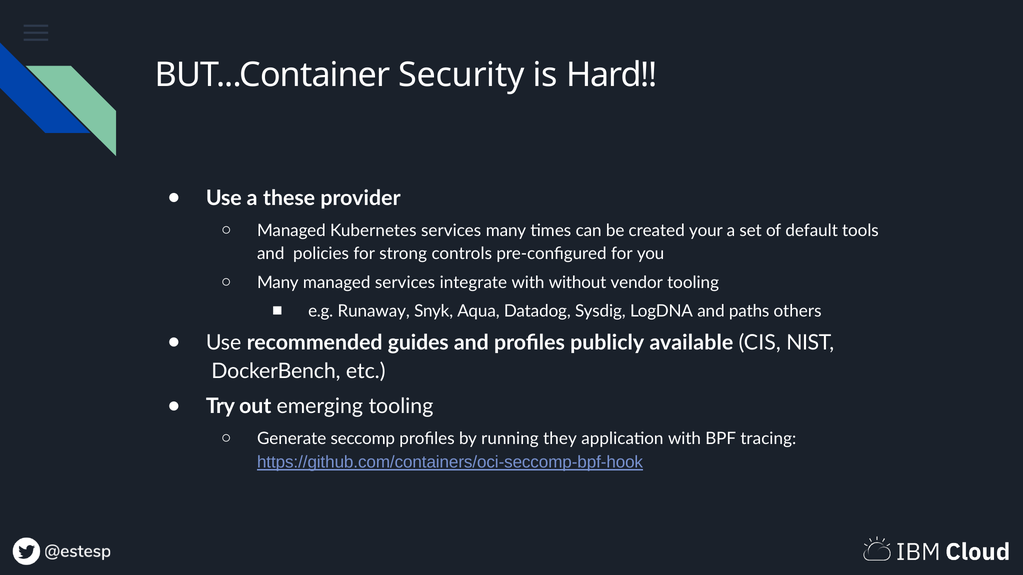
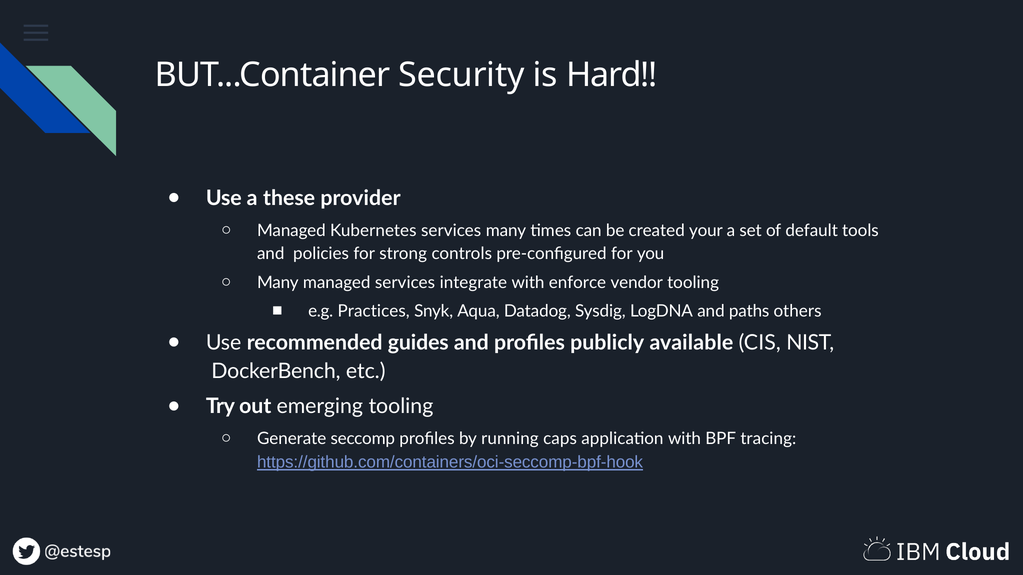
without: without -> enforce
Runaway: Runaway -> Practices
they: they -> caps
